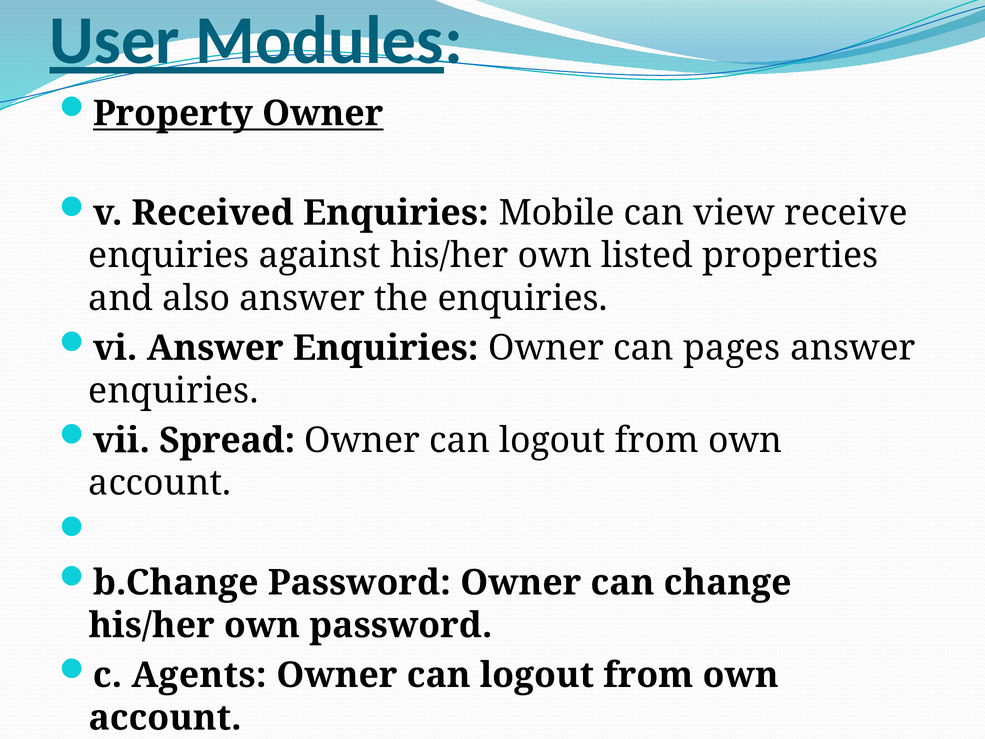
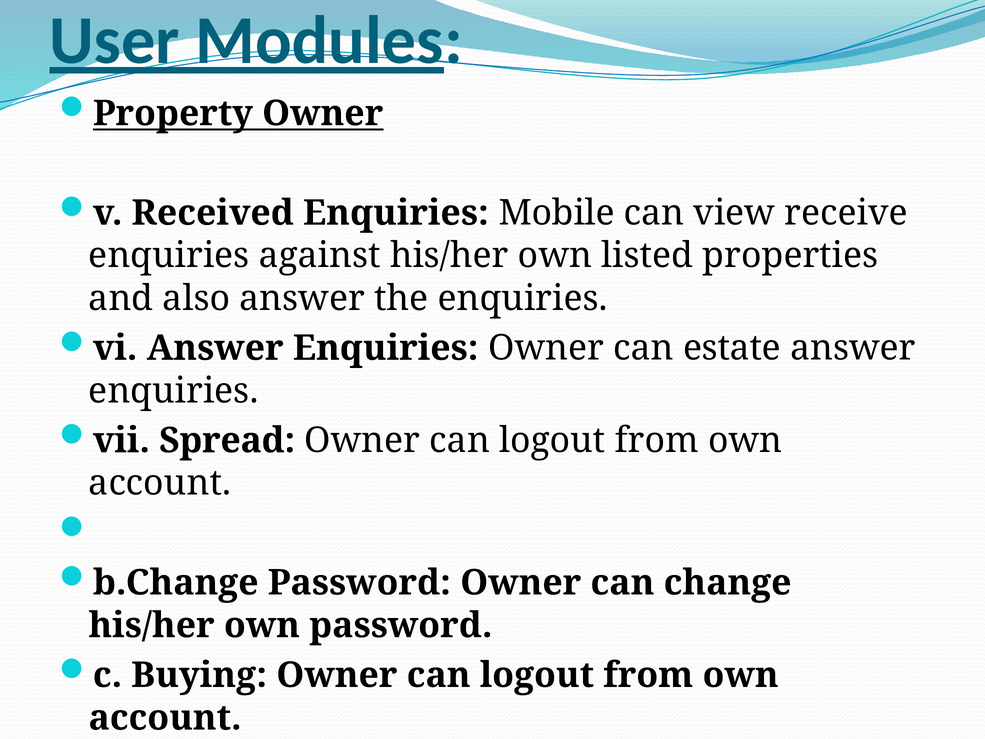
pages: pages -> estate
Agents: Agents -> Buying
